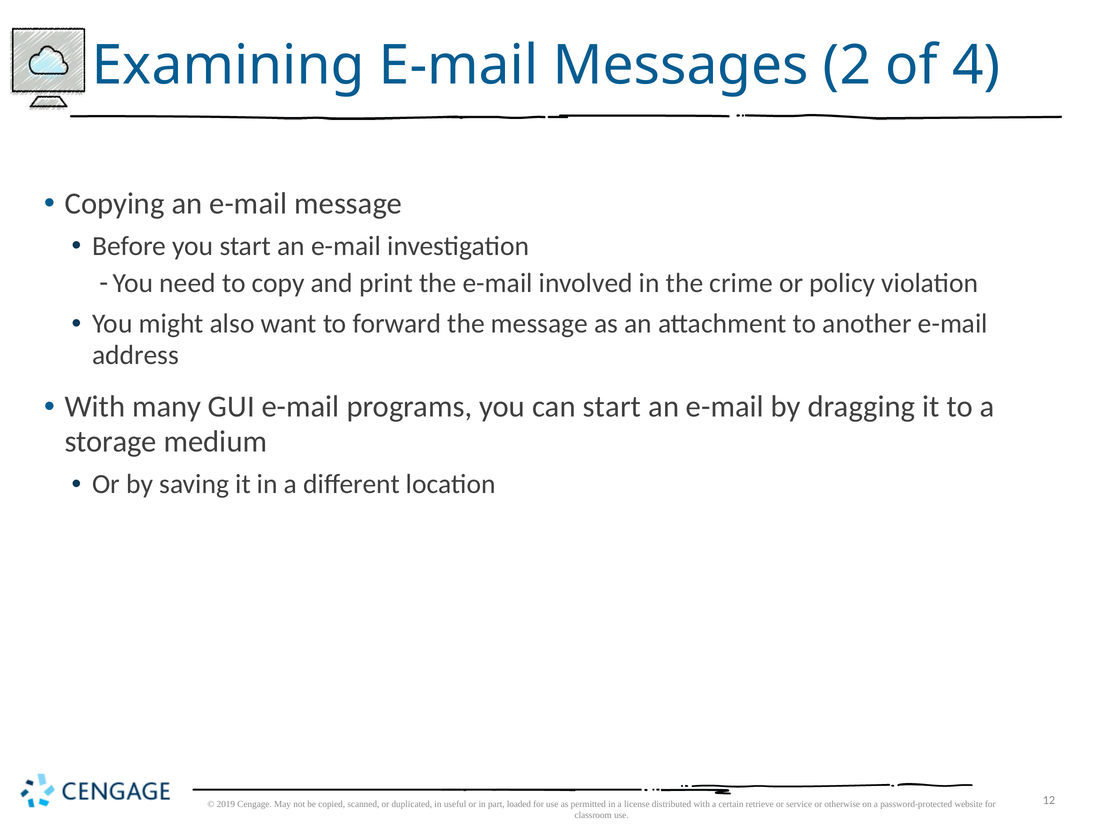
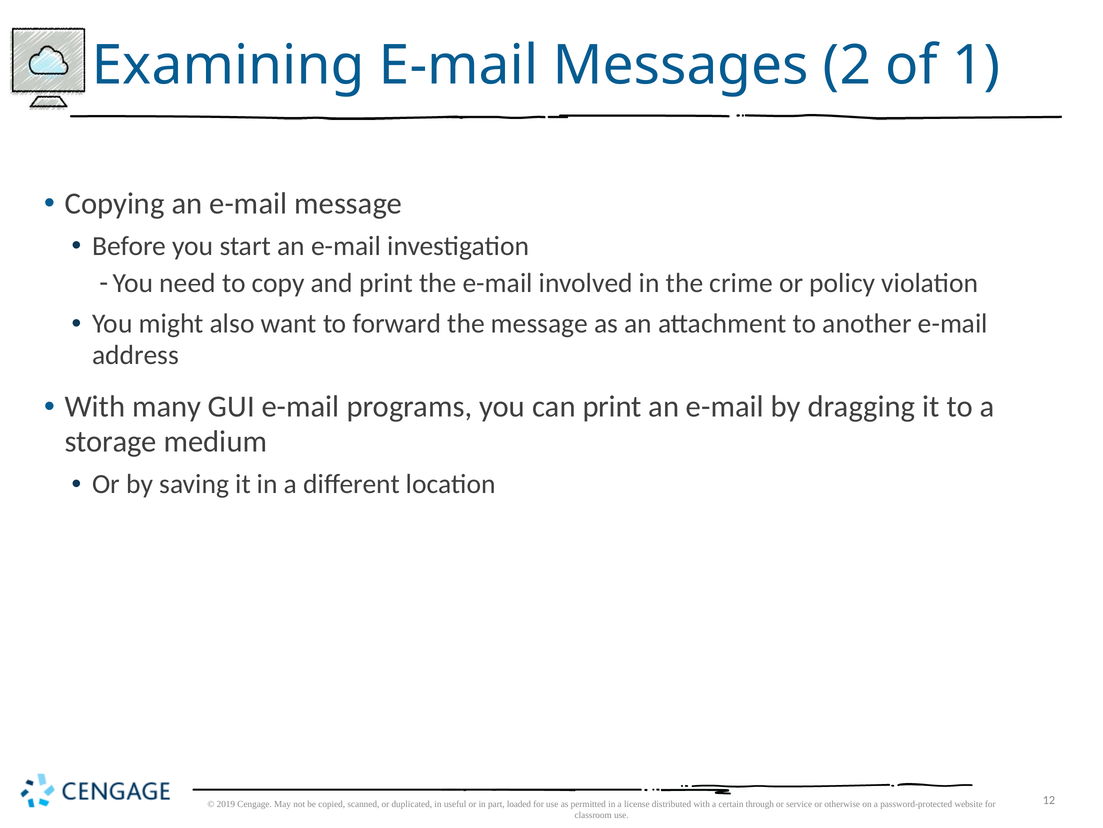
4: 4 -> 1
can start: start -> print
retrieve: retrieve -> through
